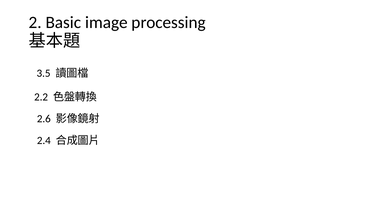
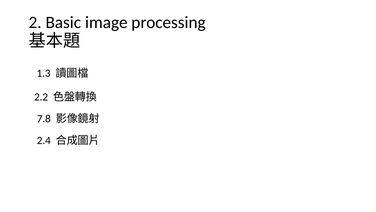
3.5: 3.5 -> 1.3
2.6: 2.6 -> 7.8
